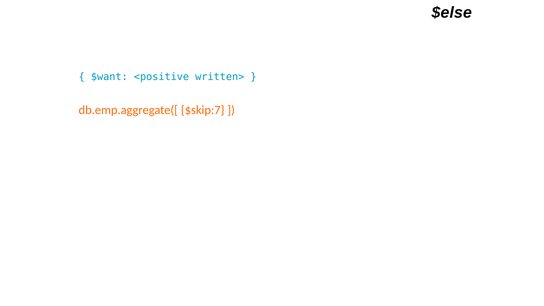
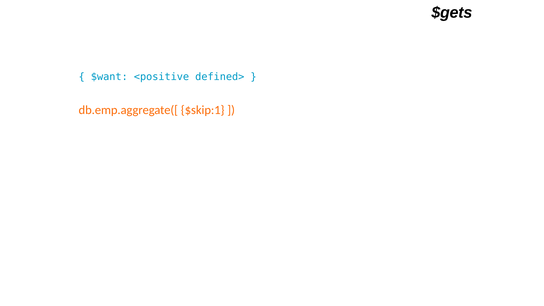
$else: $else -> $gets
written>: written> -> defined>
$skip:7: $skip:7 -> $skip:1
